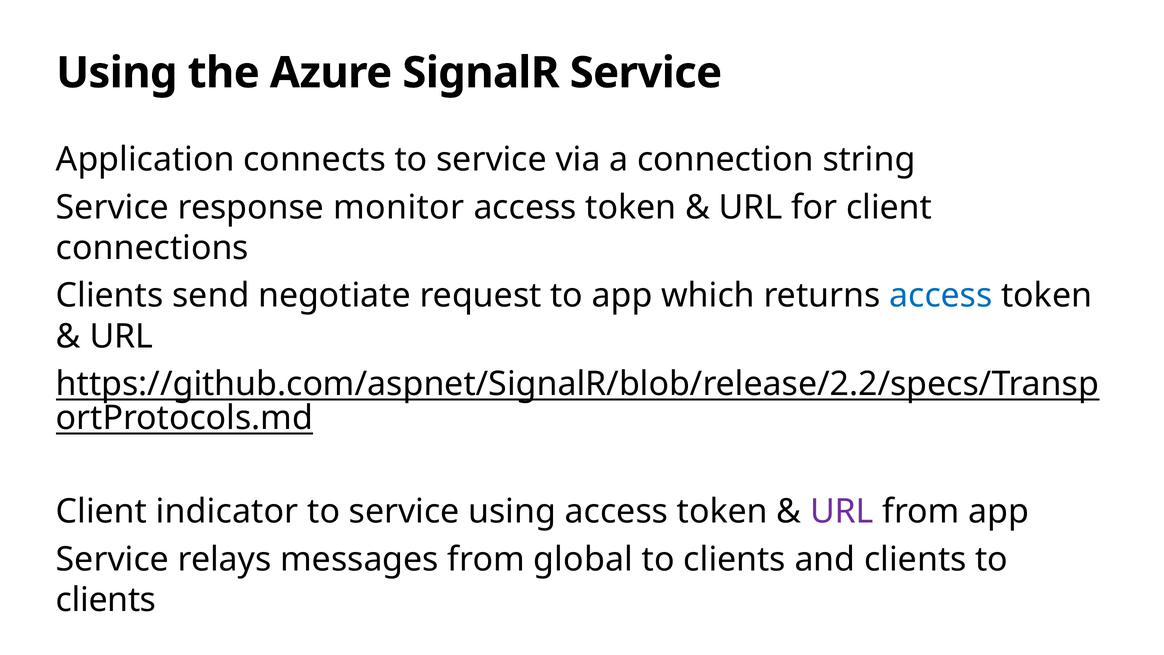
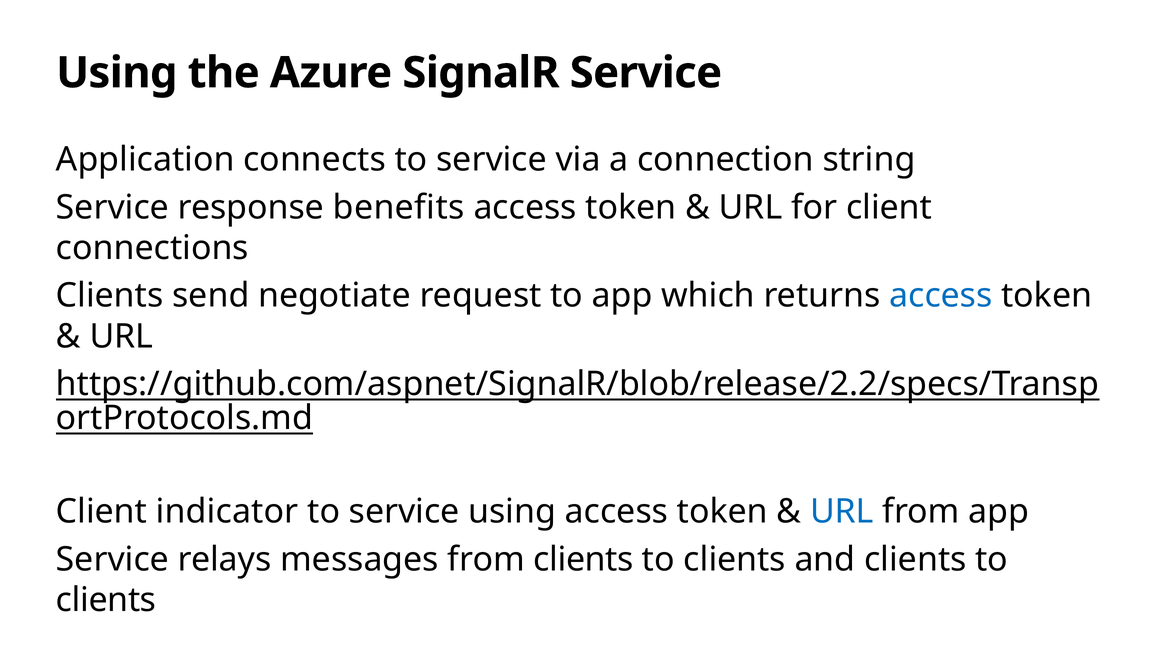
monitor: monitor -> benefits
URL at (842, 512) colour: purple -> blue
from global: global -> clients
